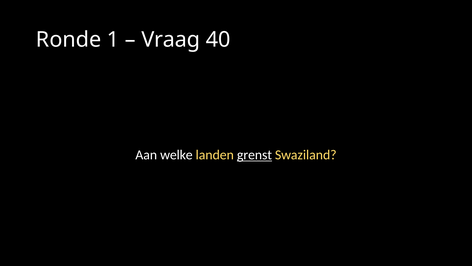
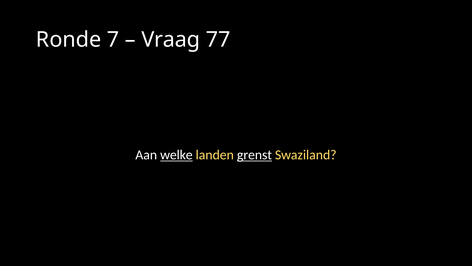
1: 1 -> 7
40: 40 -> 77
welke underline: none -> present
